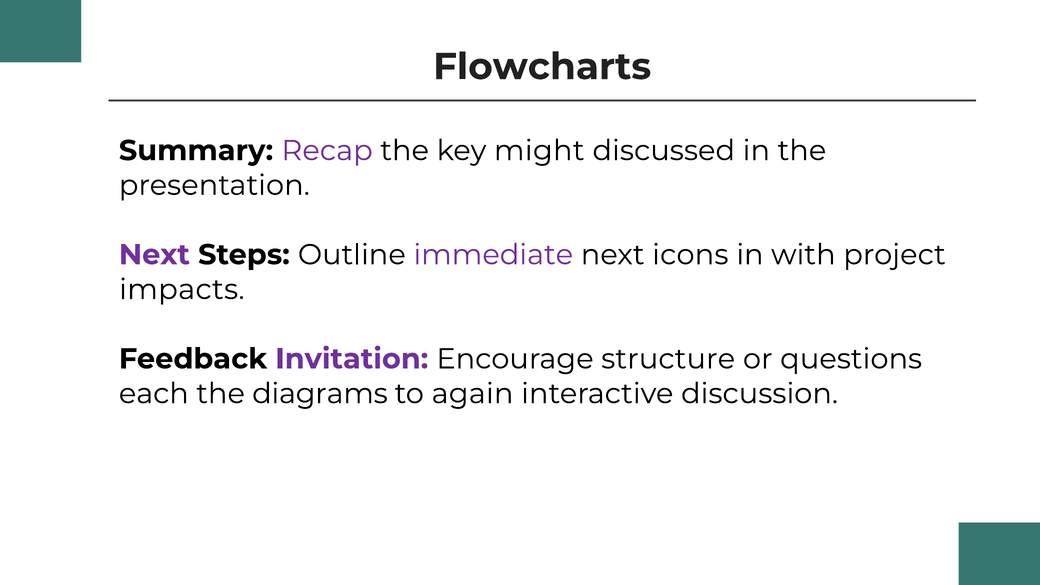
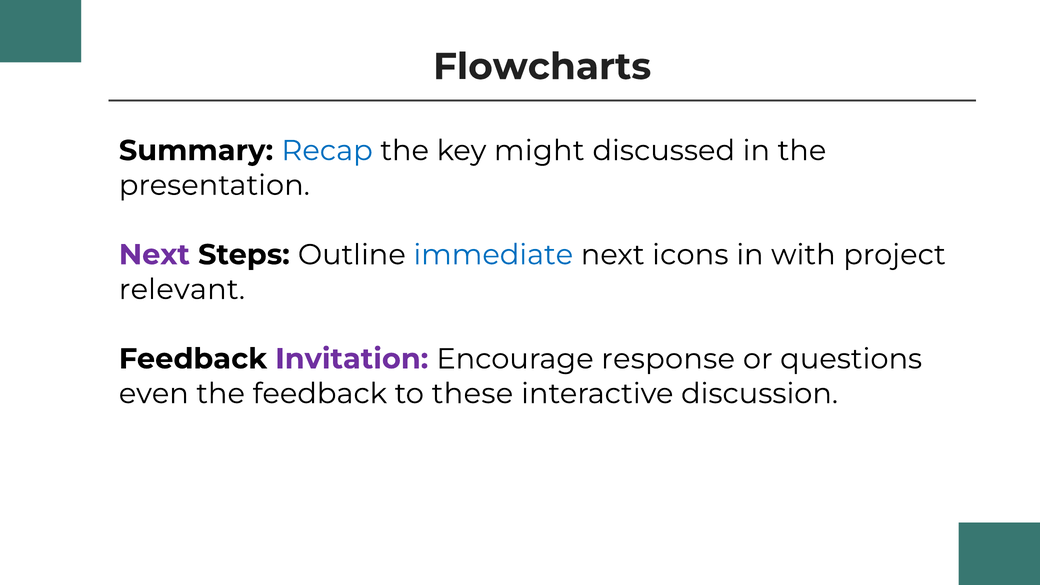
Recap colour: purple -> blue
immediate colour: purple -> blue
impacts: impacts -> relevant
structure: structure -> response
each: each -> even
the diagrams: diagrams -> feedback
again: again -> these
